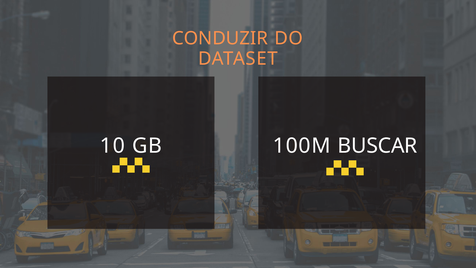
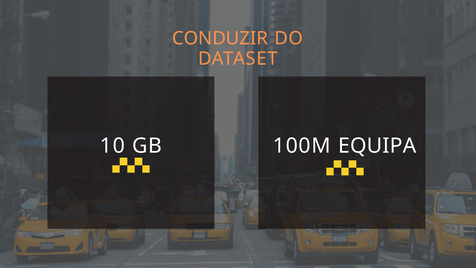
BUSCAR: BUSCAR -> EQUIPA
